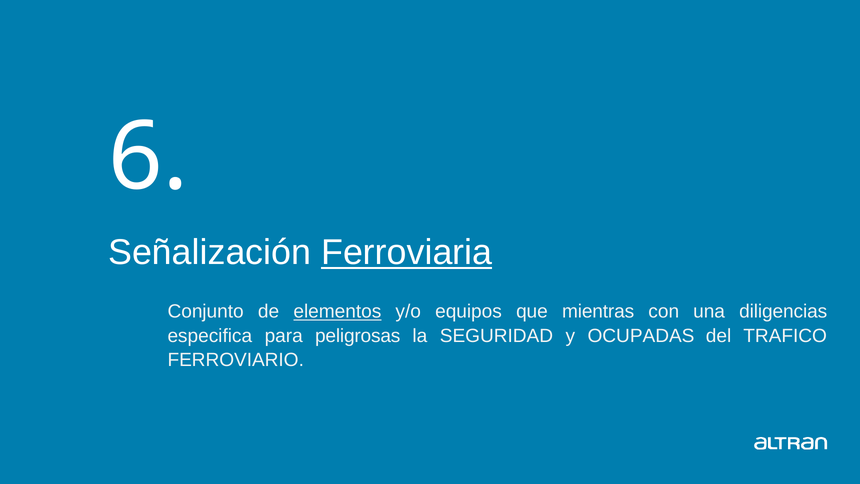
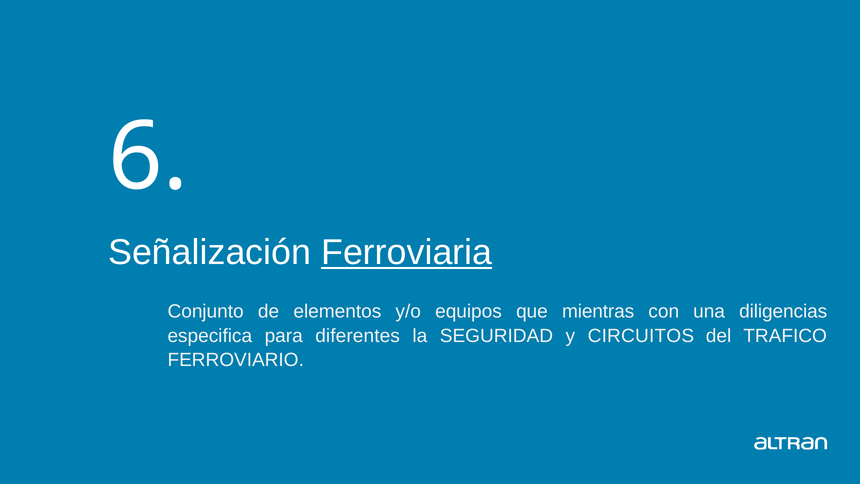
elementos underline: present -> none
peligrosas: peligrosas -> diferentes
OCUPADAS: OCUPADAS -> CIRCUITOS
